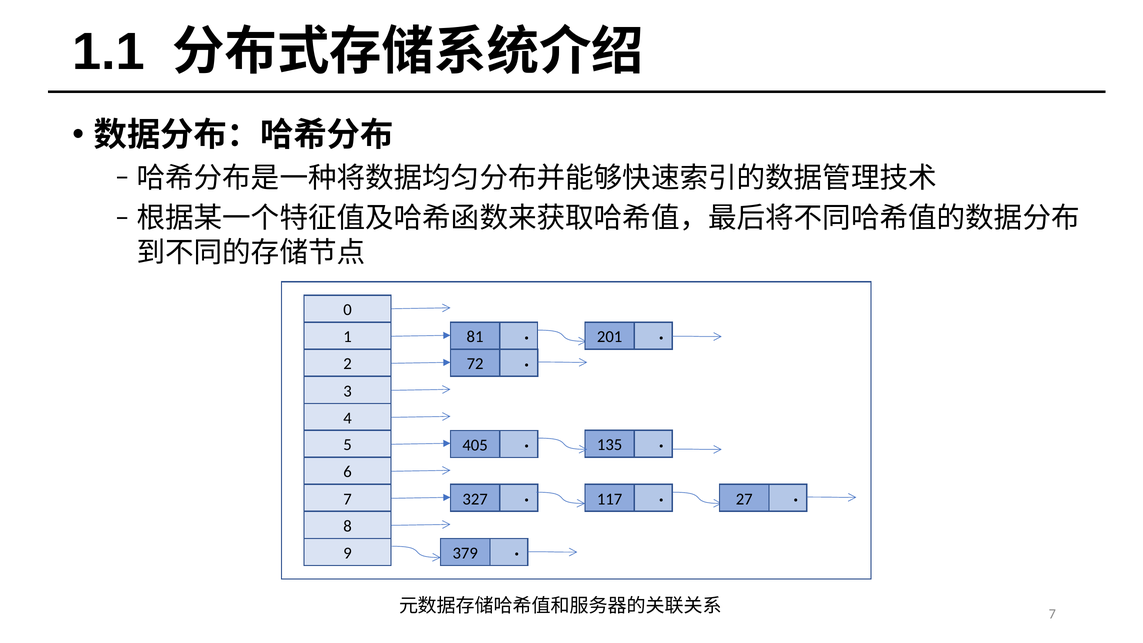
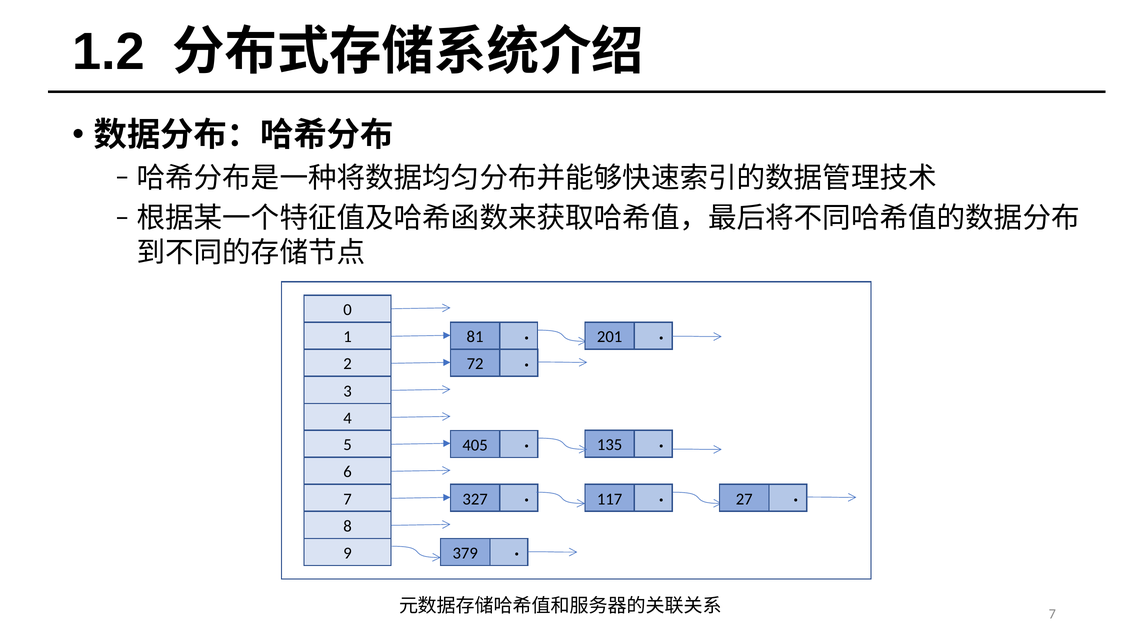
1.1: 1.1 -> 1.2
